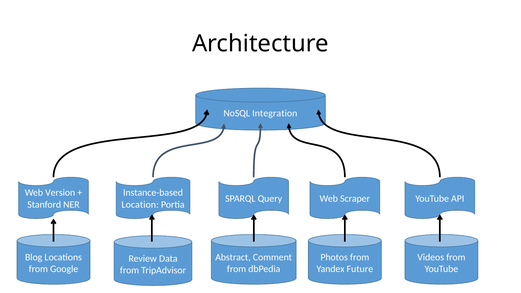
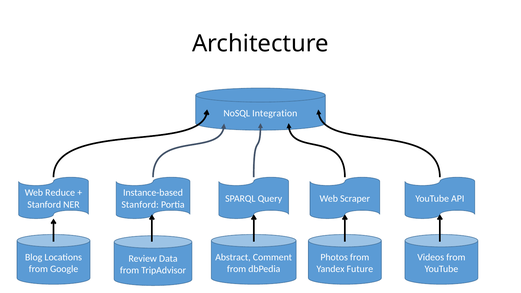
Version: Version -> Reduce
Location at (140, 204): Location -> Stanford
